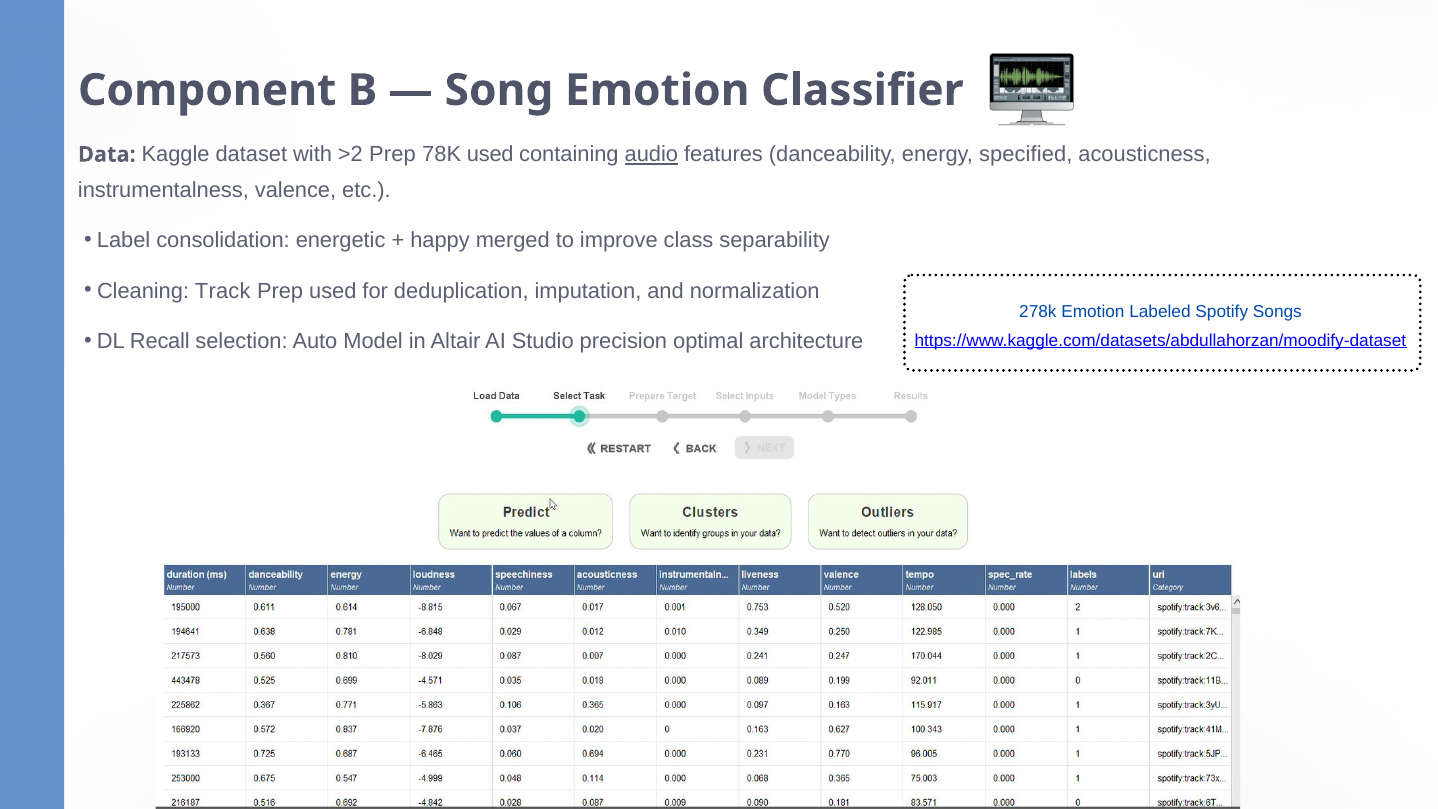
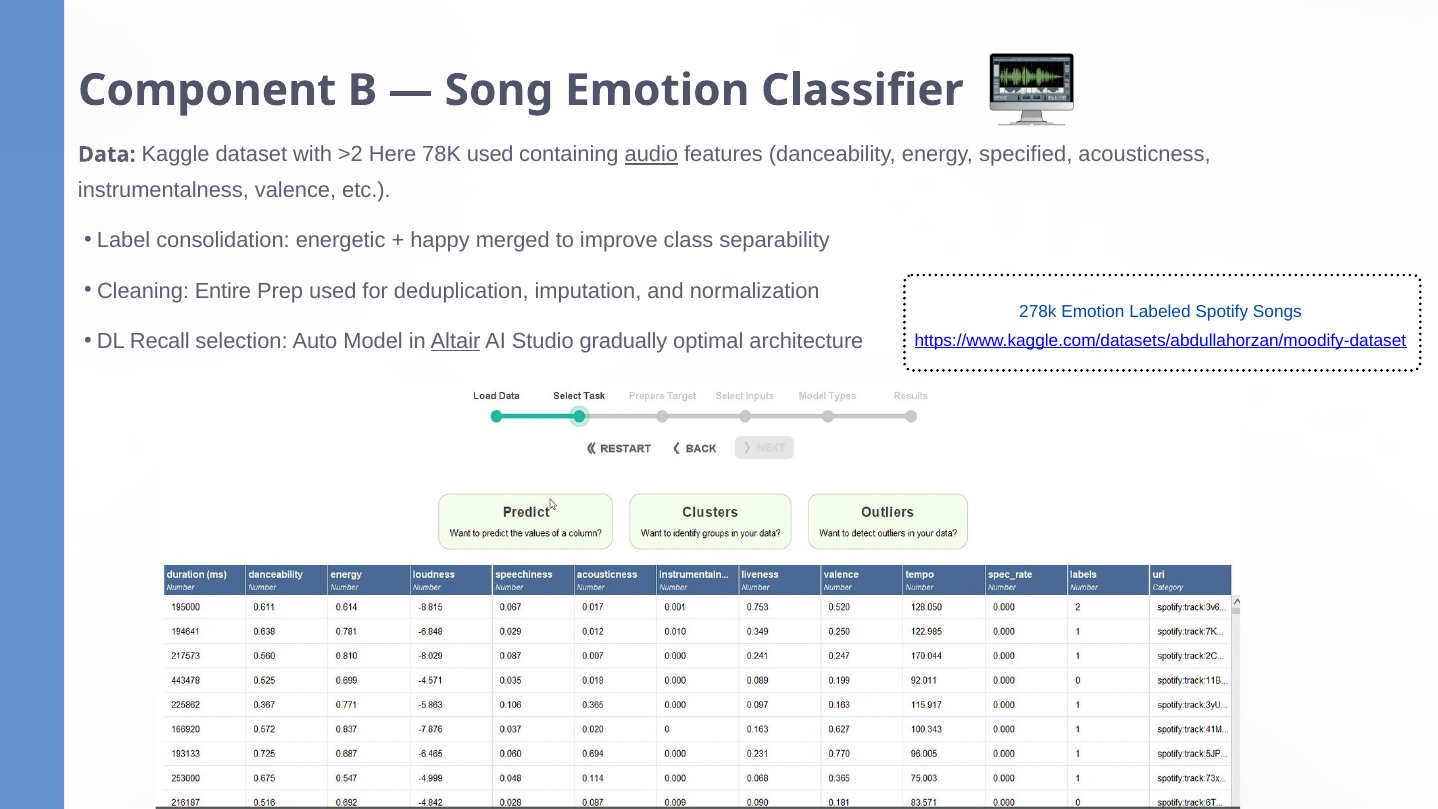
>2 Prep: Prep -> Here
Track: Track -> Entire
Altair underline: none -> present
precision: precision -> gradually
